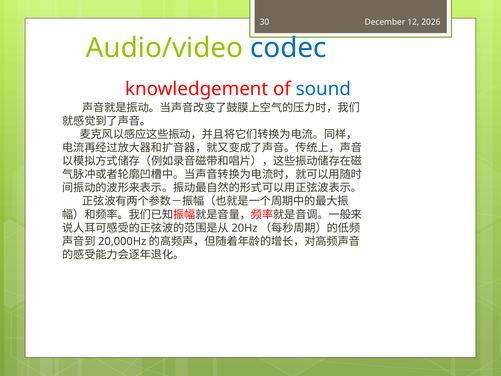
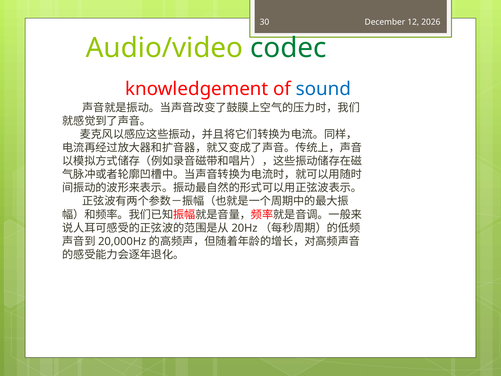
codec colour: blue -> green
